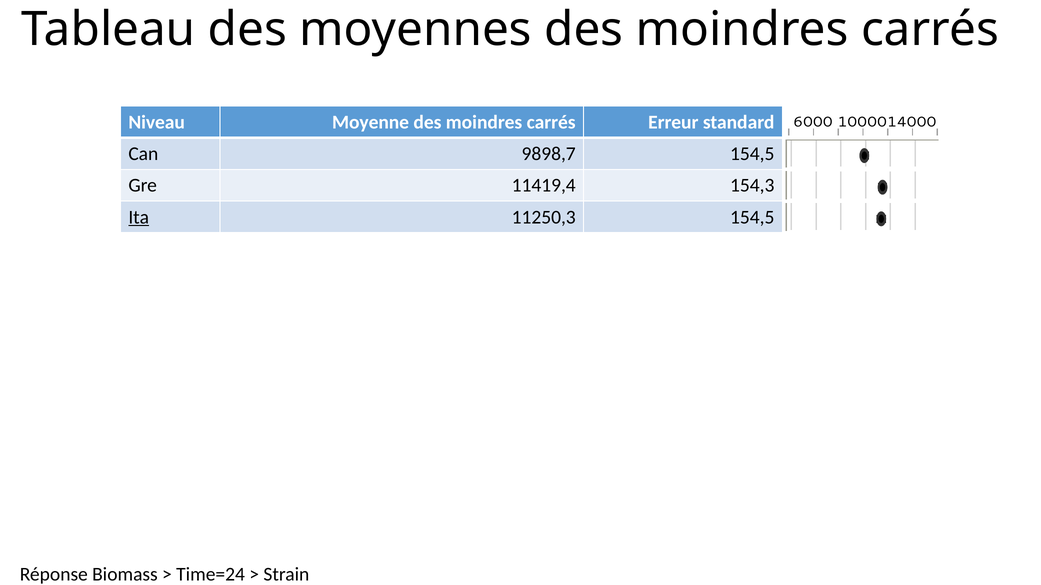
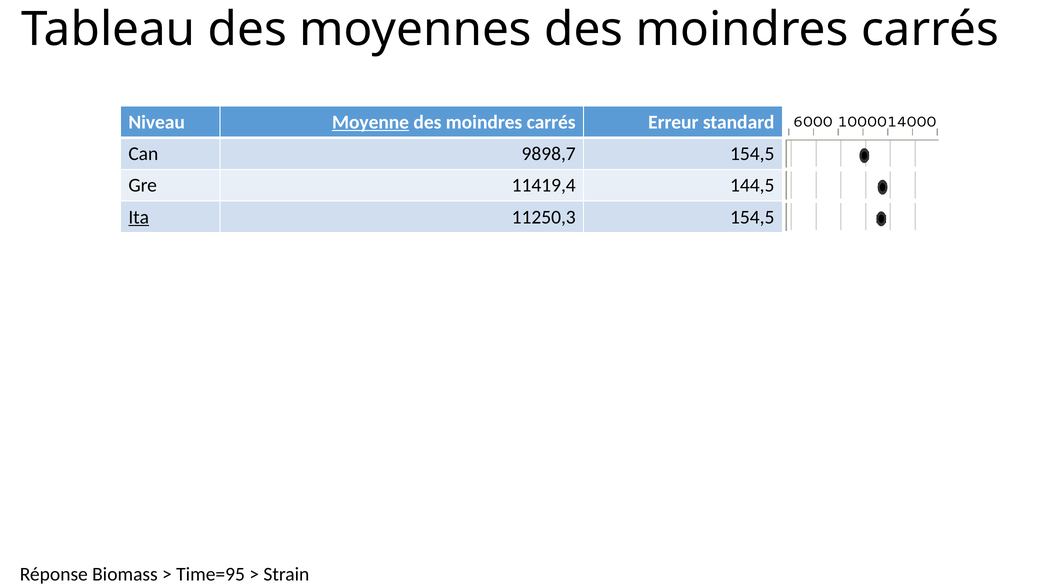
Moyenne underline: none -> present
154,3: 154,3 -> 144,5
Time=24: Time=24 -> Time=95
